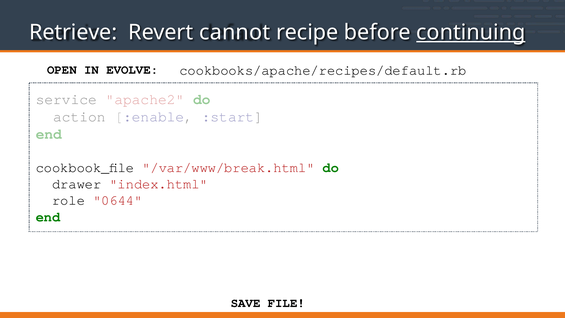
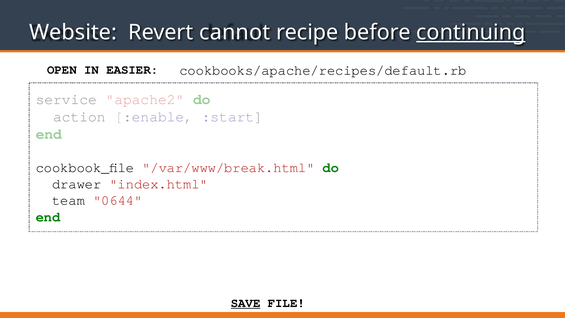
Retrieve: Retrieve -> Website
EVOLVE: EVOLVE -> EASIER
role: role -> team
SAVE underline: none -> present
